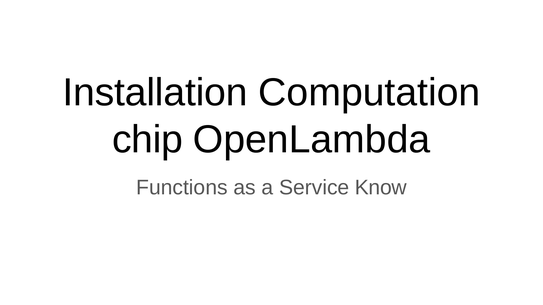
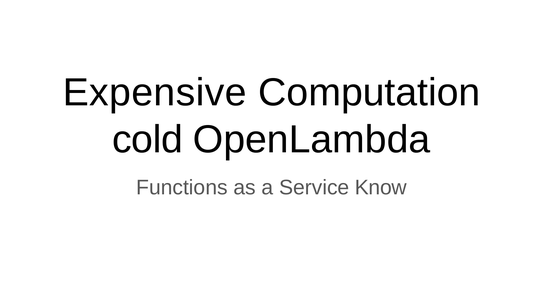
Installation: Installation -> Expensive
chip: chip -> cold
